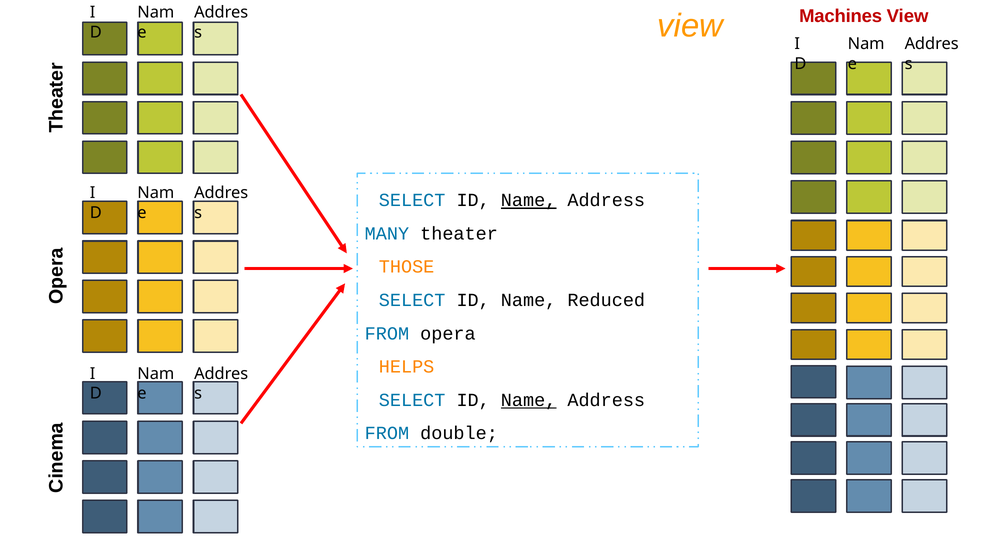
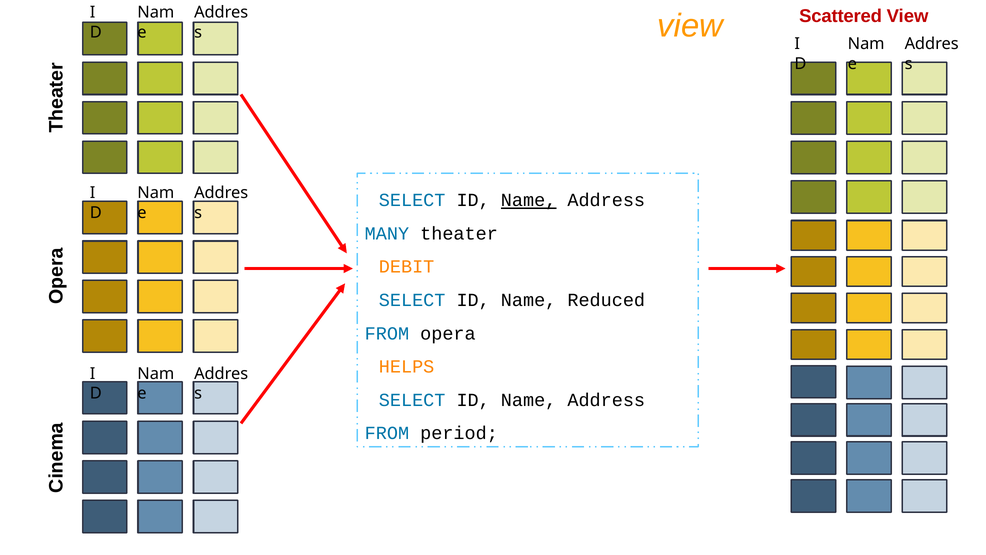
Machines: Machines -> Scattered
THOSE: THOSE -> DEBIT
Name at (529, 400) underline: present -> none
double: double -> period
